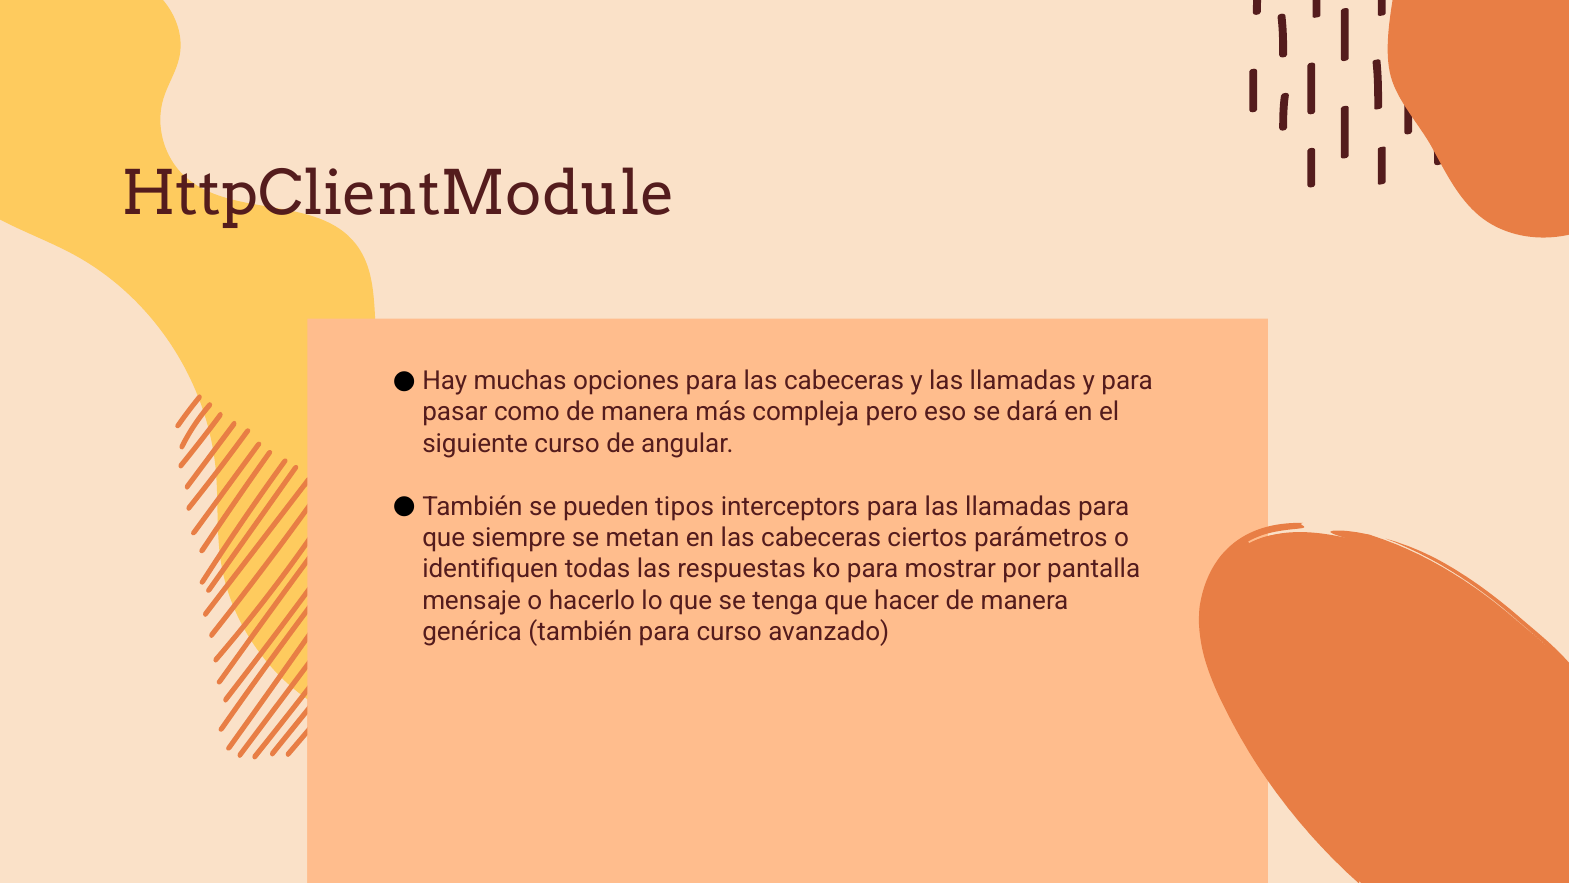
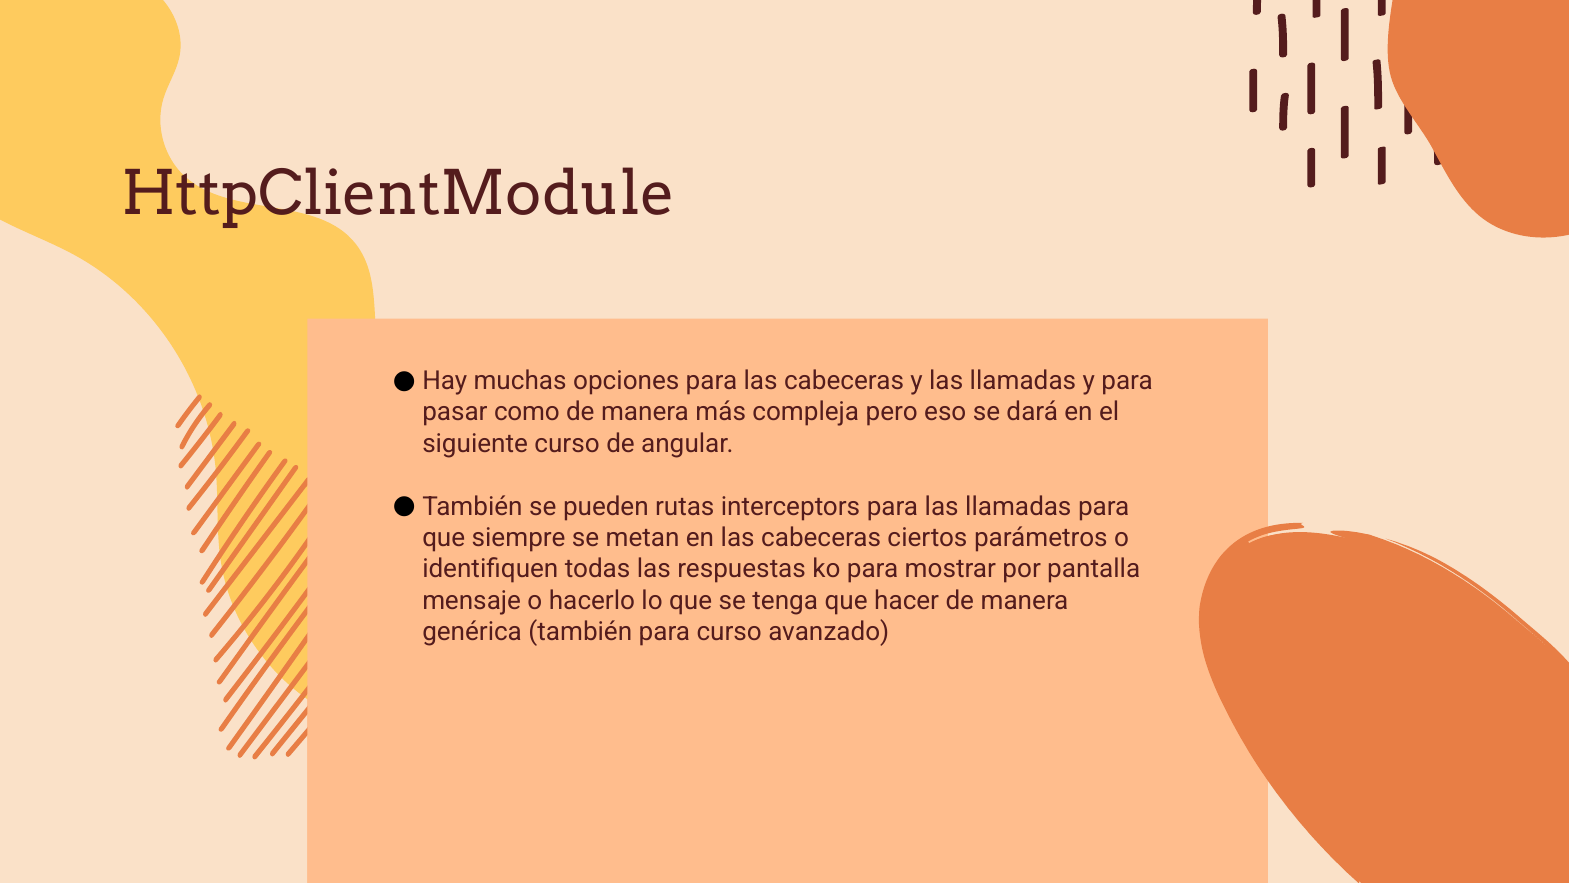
tipos: tipos -> rutas
